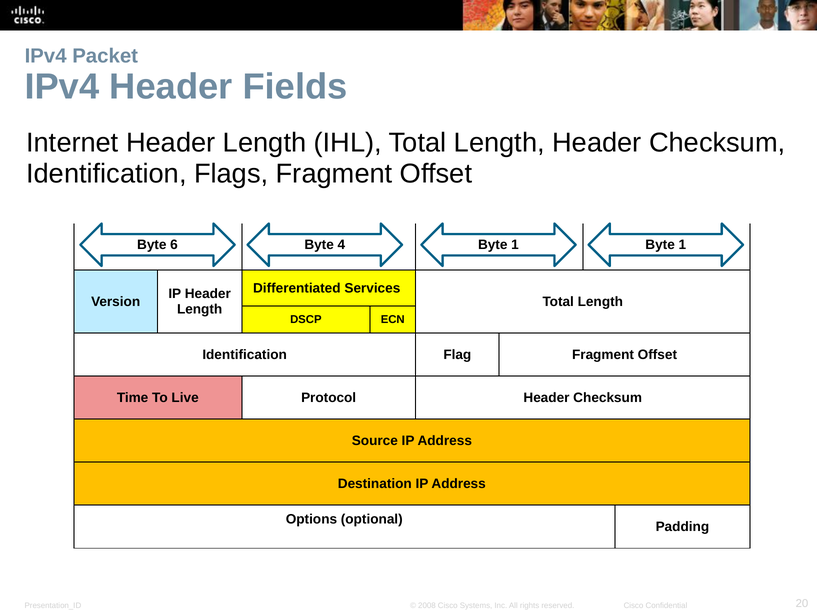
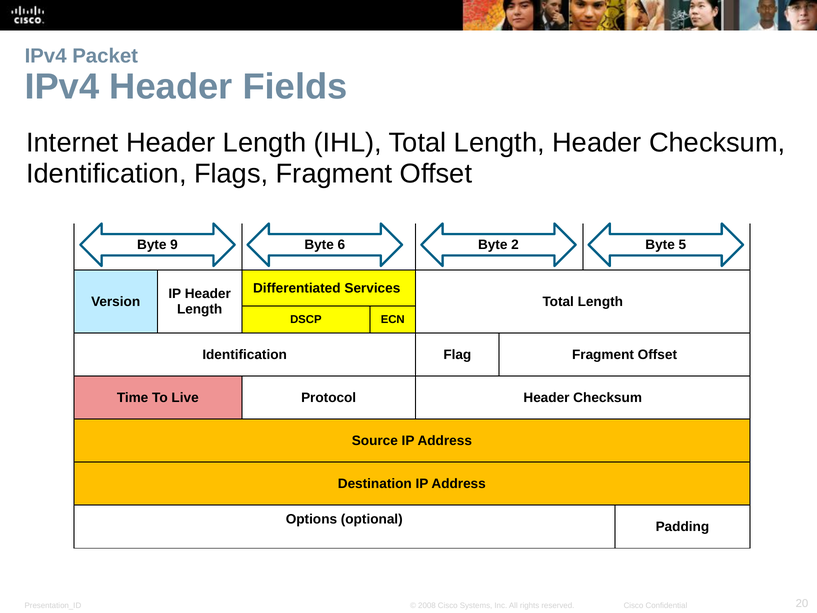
6: 6 -> 9
4: 4 -> 6
1 at (515, 245): 1 -> 2
1 at (682, 245): 1 -> 5
